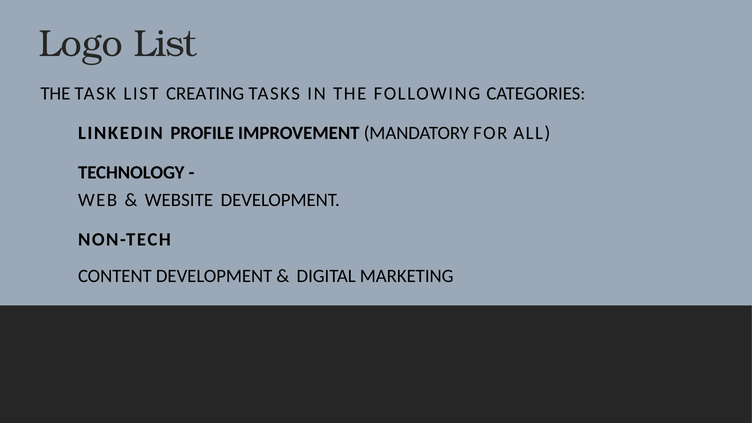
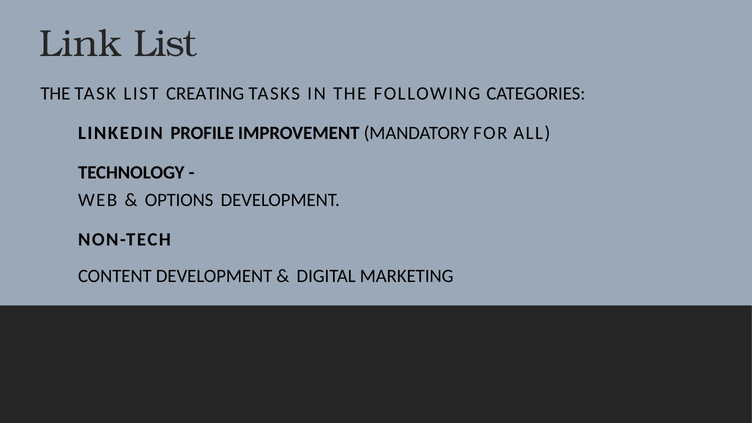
Logo: Logo -> Link
WEBSITE: WEBSITE -> OPTIONS
